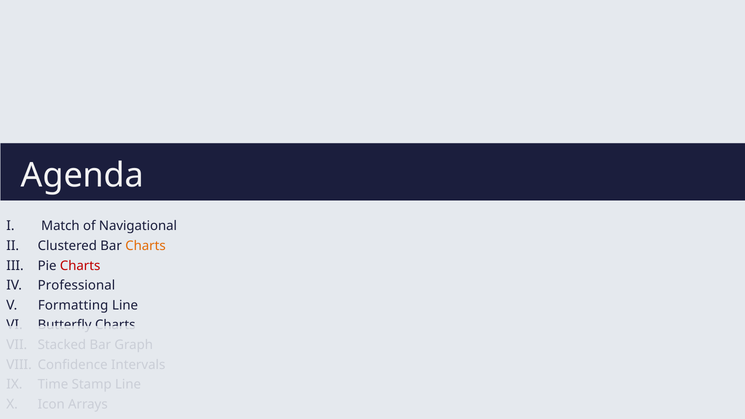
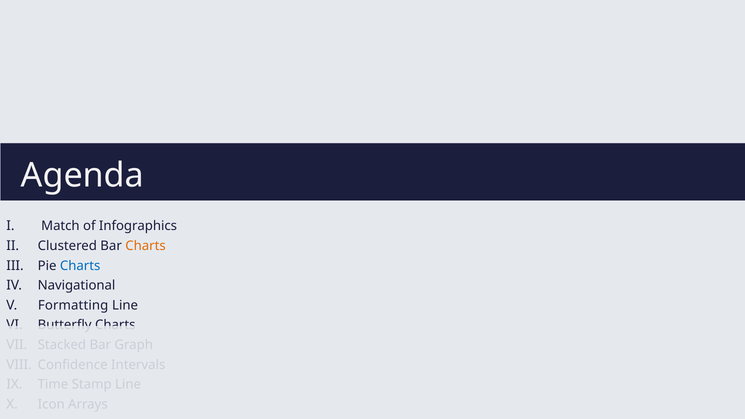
Navigational: Navigational -> Infographics
Charts at (80, 266) colour: red -> blue
Professional: Professional -> Navigational
